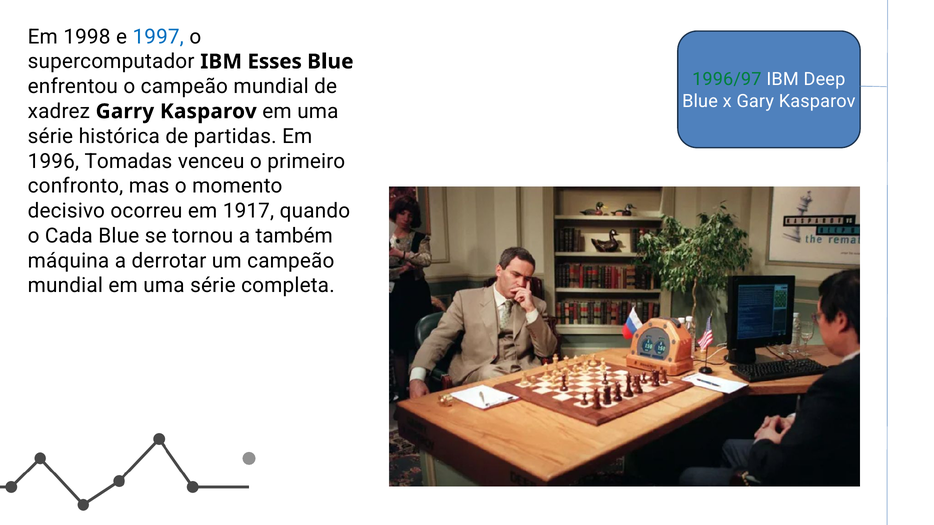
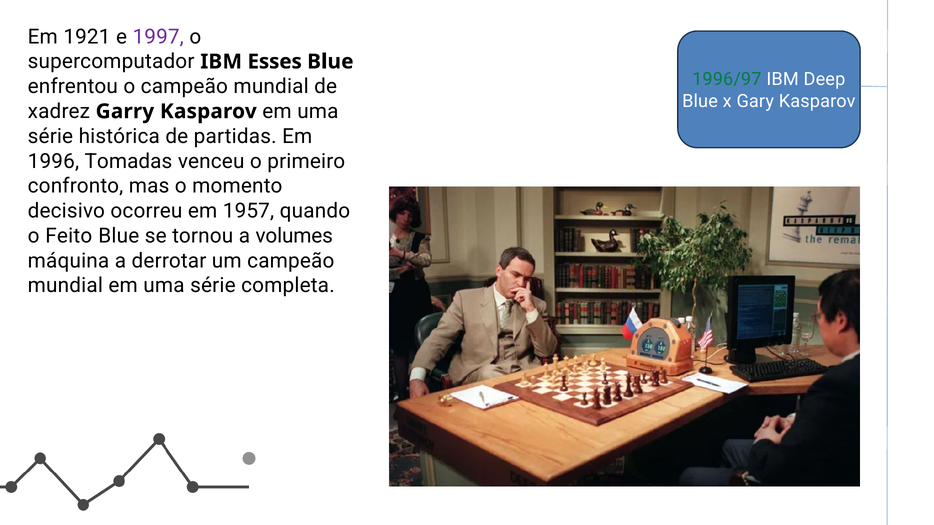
1998: 1998 -> 1921
1997 colour: blue -> purple
1917: 1917 -> 1957
Cada: Cada -> Feito
também: também -> volumes
